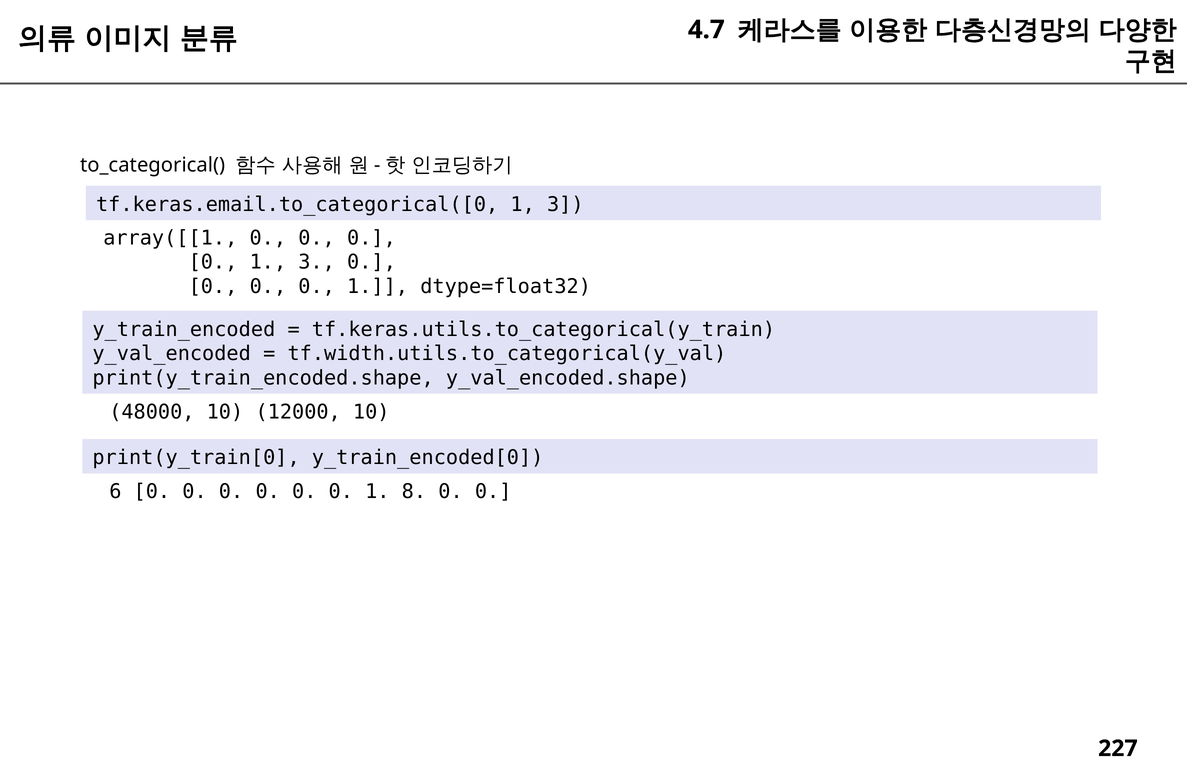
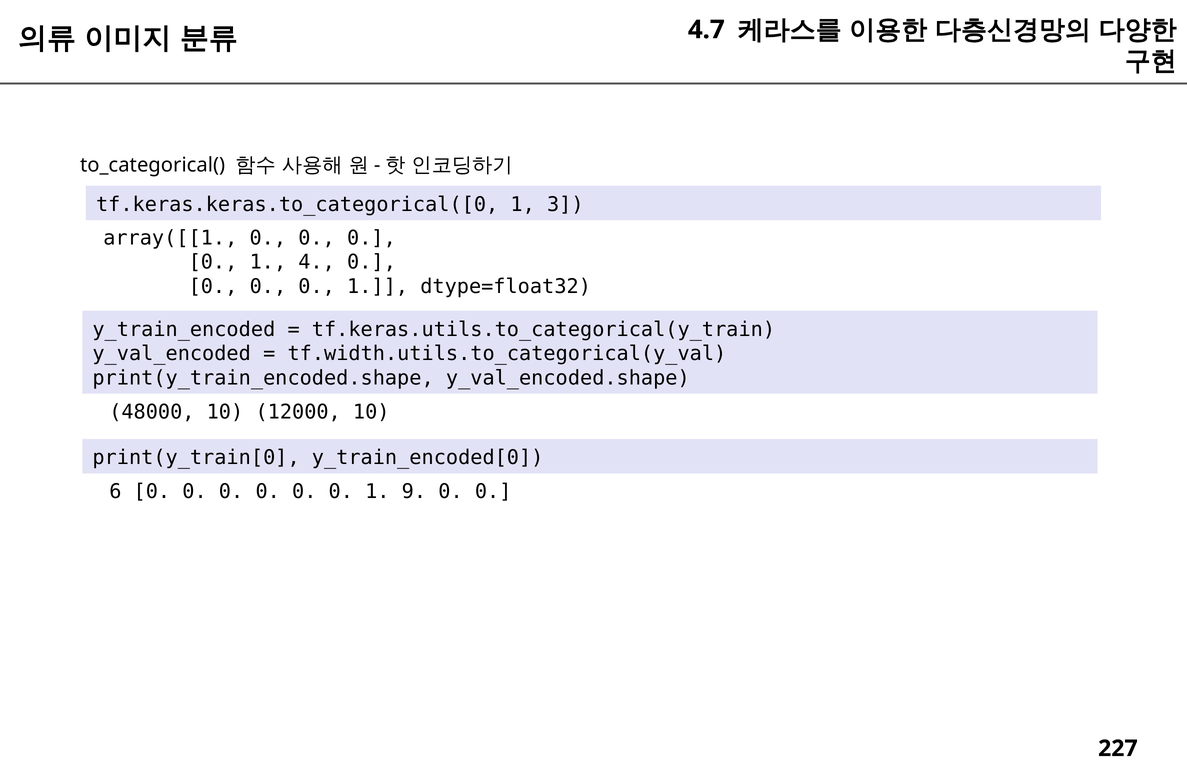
tf.keras.email.to_categorical([0: tf.keras.email.to_categorical([0 -> tf.keras.keras.to_categorical([0
0 1 3: 3 -> 4
8: 8 -> 9
